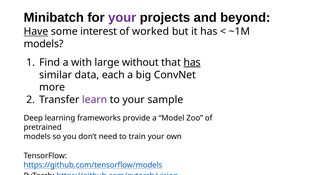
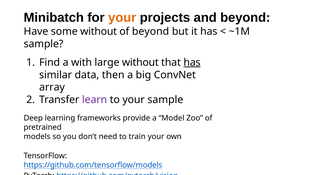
your at (122, 18) colour: purple -> orange
Have underline: present -> none
some interest: interest -> without
of worked: worked -> beyond
models at (44, 44): models -> sample
each: each -> then
more: more -> array
